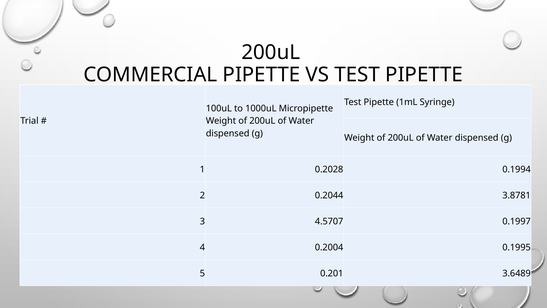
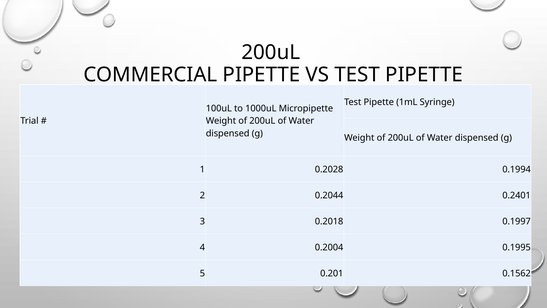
3.8781: 3.8781 -> 0.2401
4.5707: 4.5707 -> 0.2018
3.6489: 3.6489 -> 0.1562
